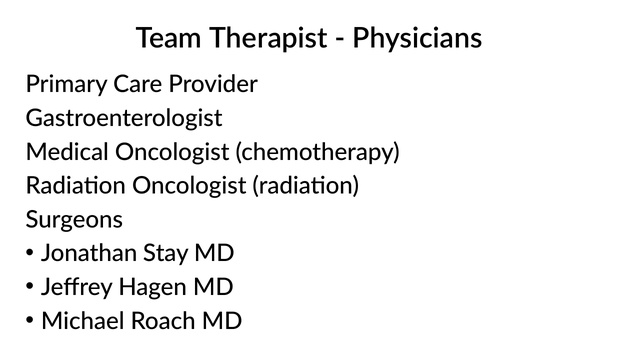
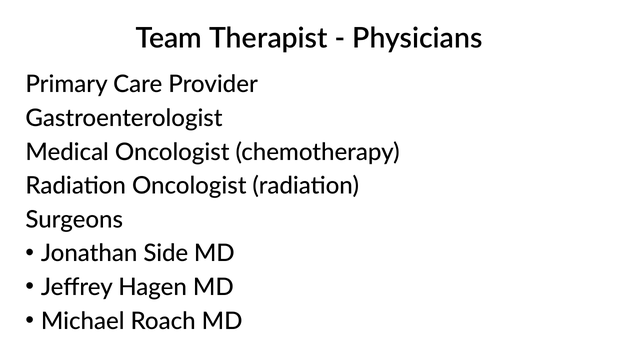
Stay: Stay -> Side
